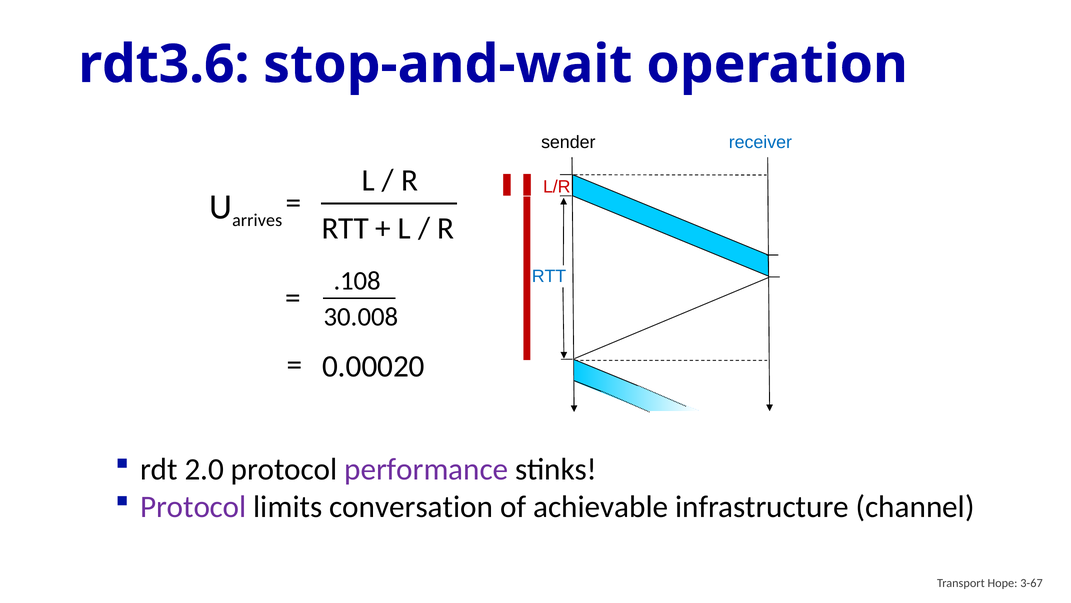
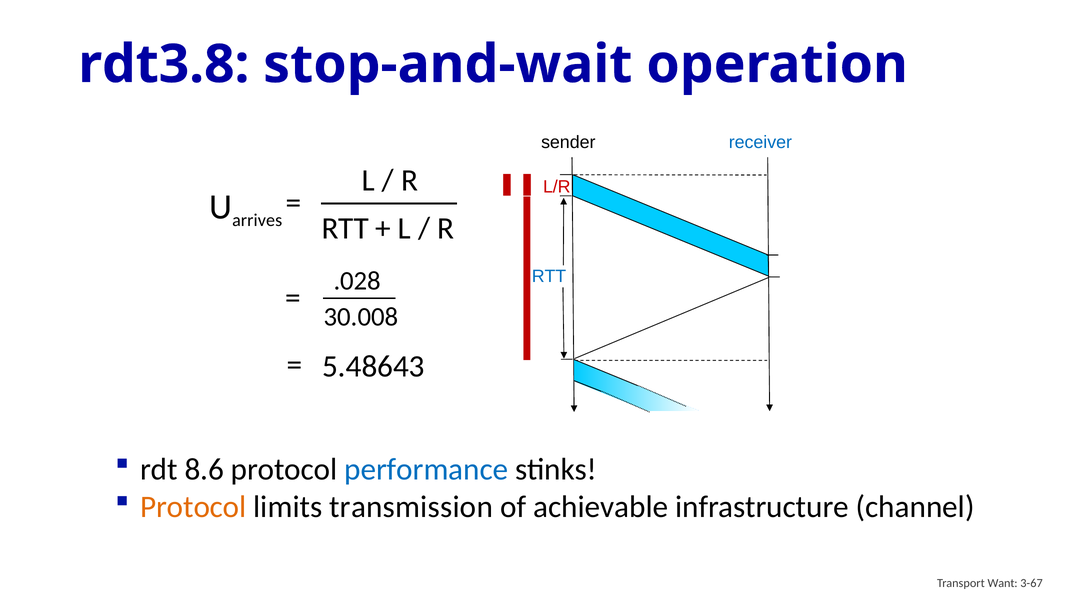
rdt3.6: rdt3.6 -> rdt3.8
.108: .108 -> .028
0.00020: 0.00020 -> 5.48643
2.0: 2.0 -> 8.6
performance colour: purple -> blue
Protocol at (193, 506) colour: purple -> orange
conversation: conversation -> transmission
Hope: Hope -> Want
